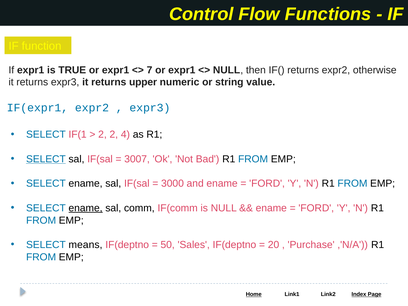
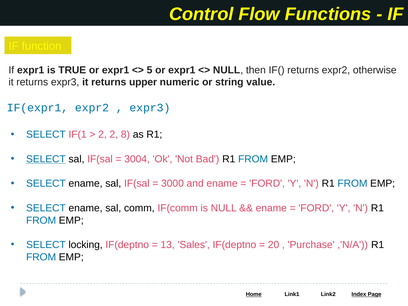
7: 7 -> 5
4: 4 -> 8
3007: 3007 -> 3004
ename at (86, 208) underline: present -> none
means: means -> locking
50: 50 -> 13
